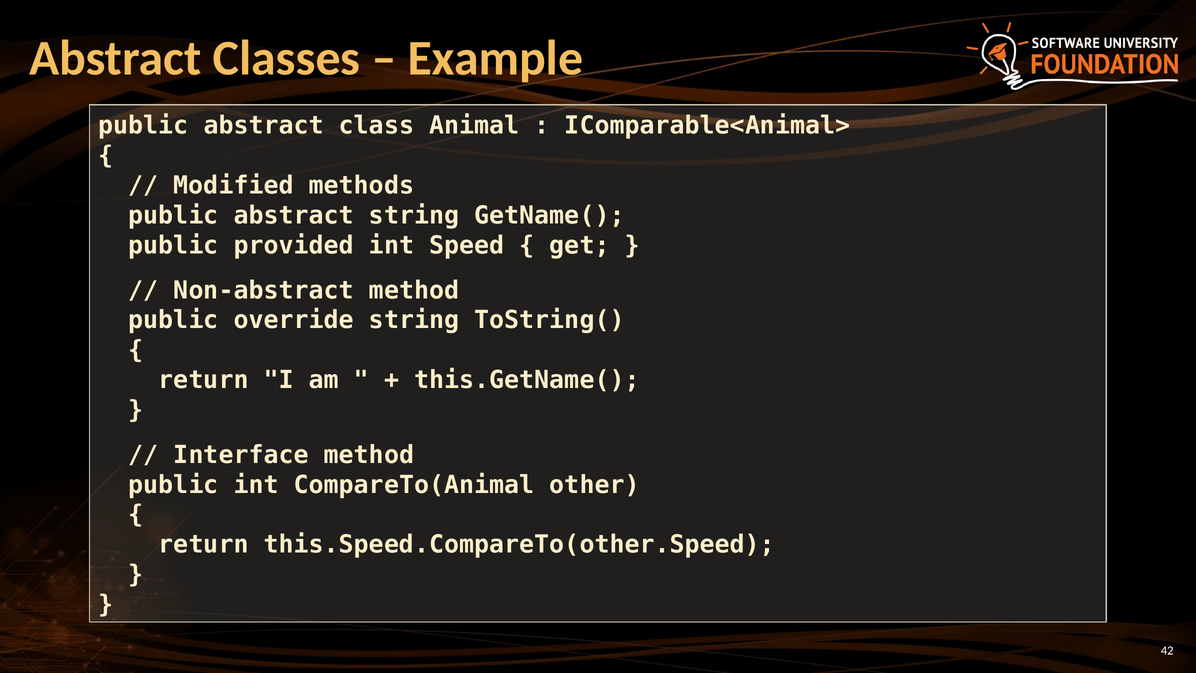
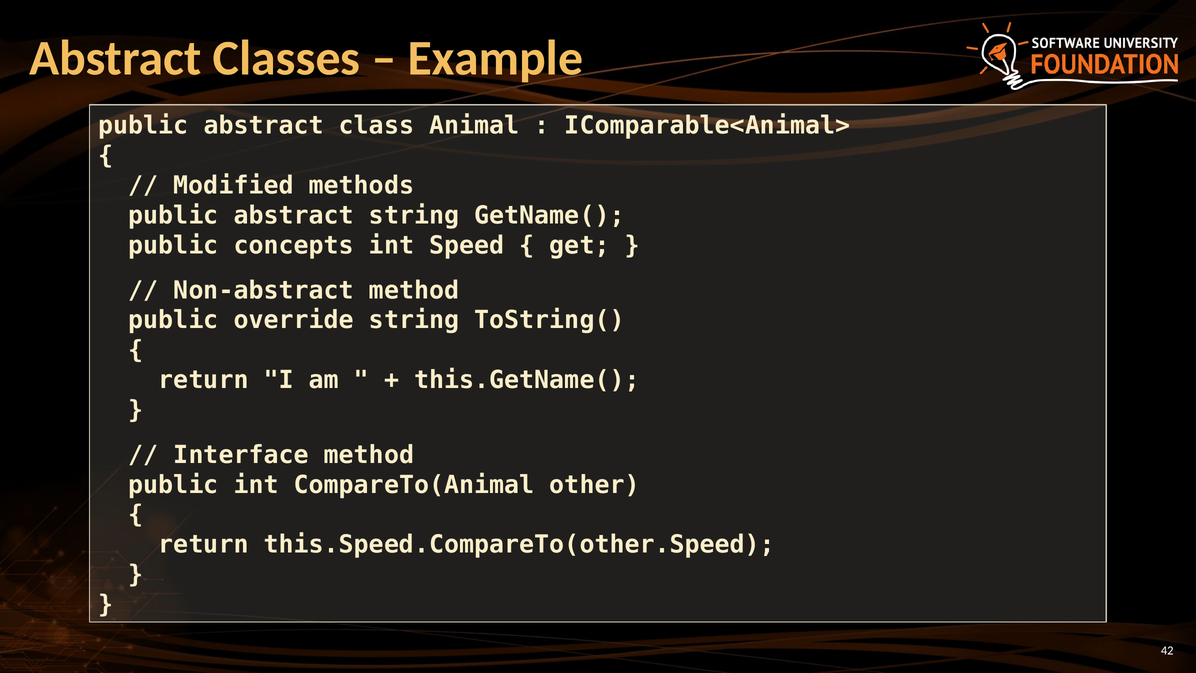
provided: provided -> concepts
